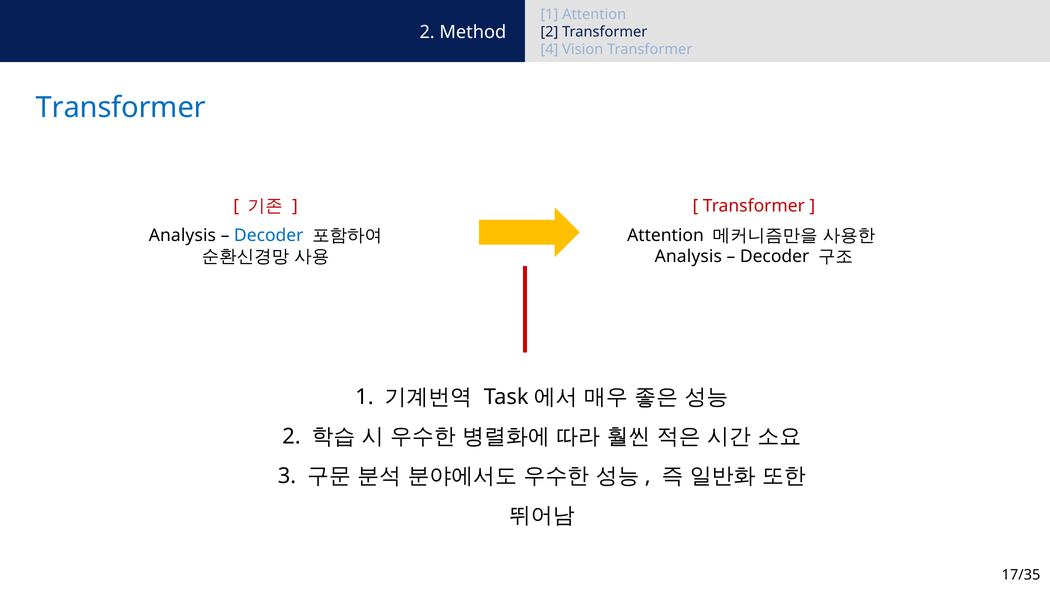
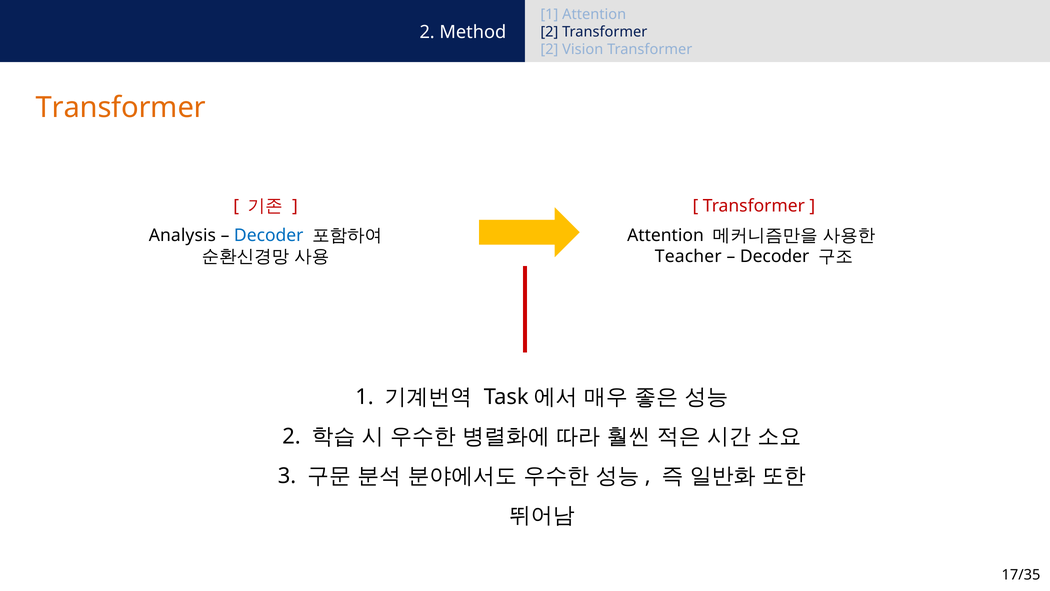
4 at (549, 50): 4 -> 2
Transformer at (121, 107) colour: blue -> orange
Analysis at (688, 256): Analysis -> Teacher
